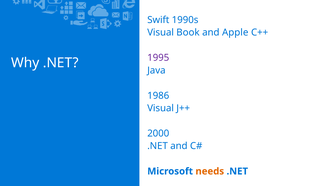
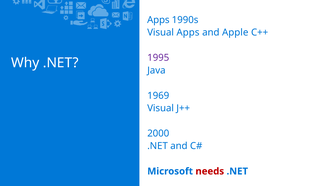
Swift at (158, 20): Swift -> Apps
Visual Book: Book -> Apps
1986: 1986 -> 1969
needs colour: orange -> red
